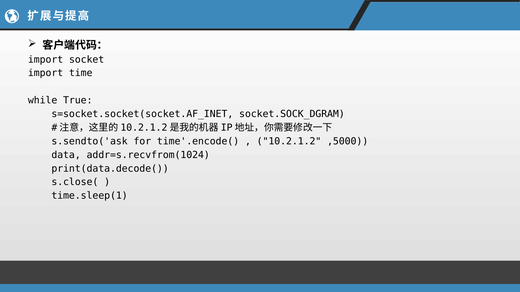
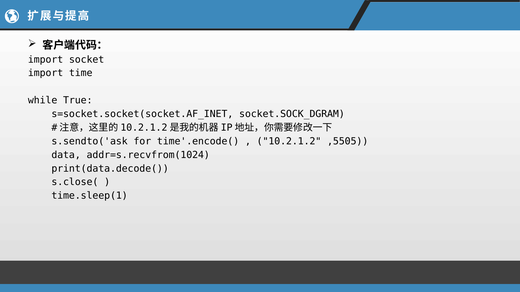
,5000: ,5000 -> ,5505
